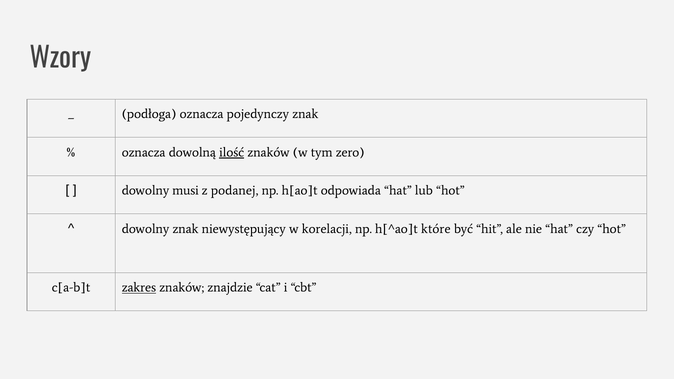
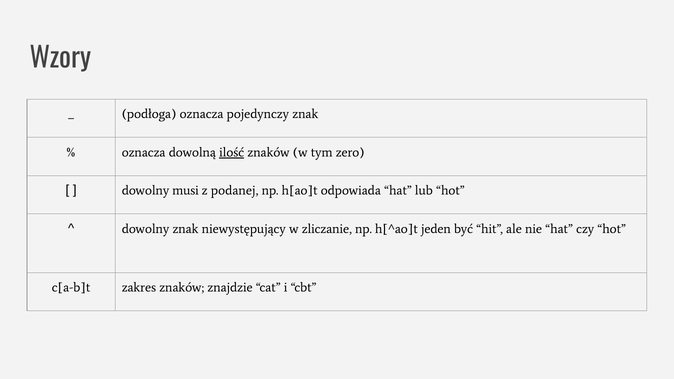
korelacji: korelacji -> zliczanie
które: które -> jeden
zakres underline: present -> none
